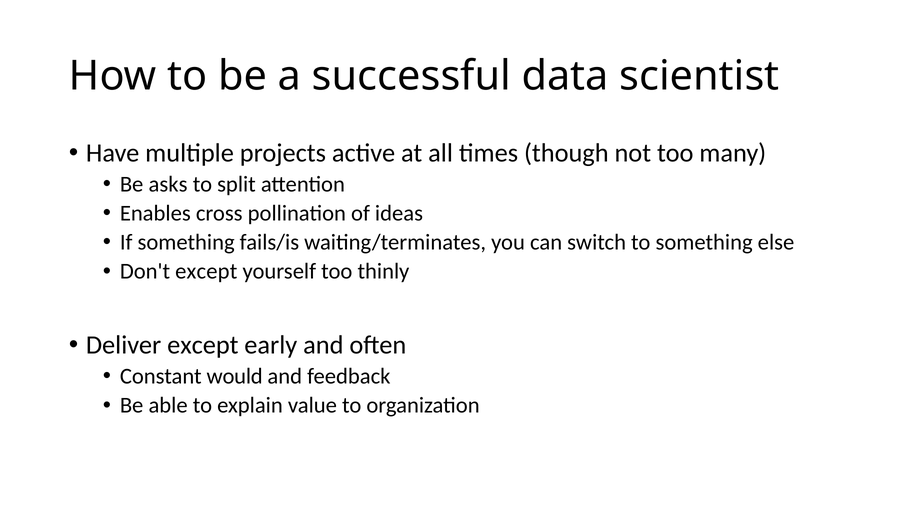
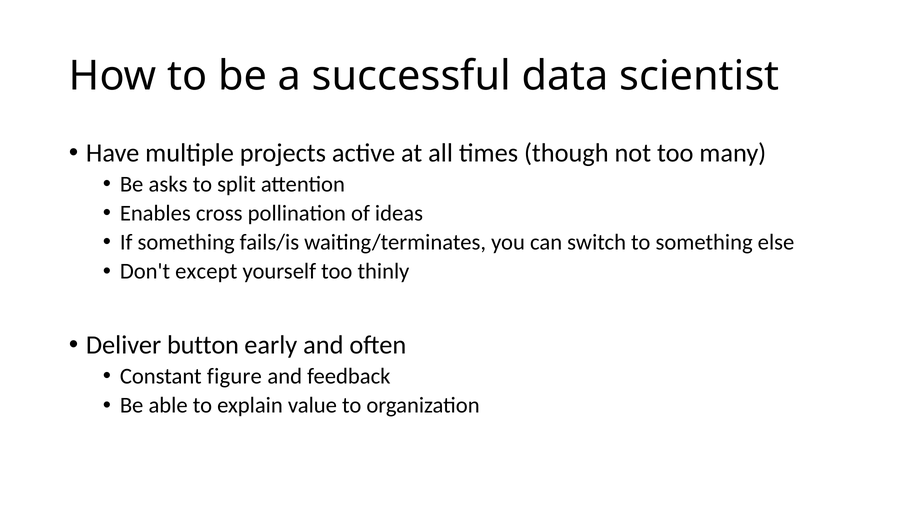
Deliver except: except -> button
would: would -> figure
